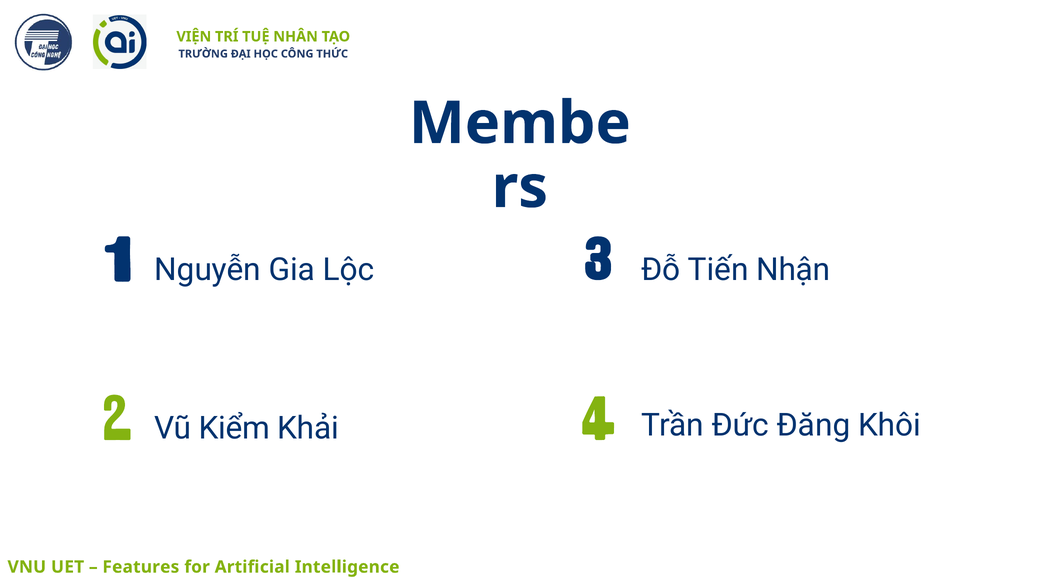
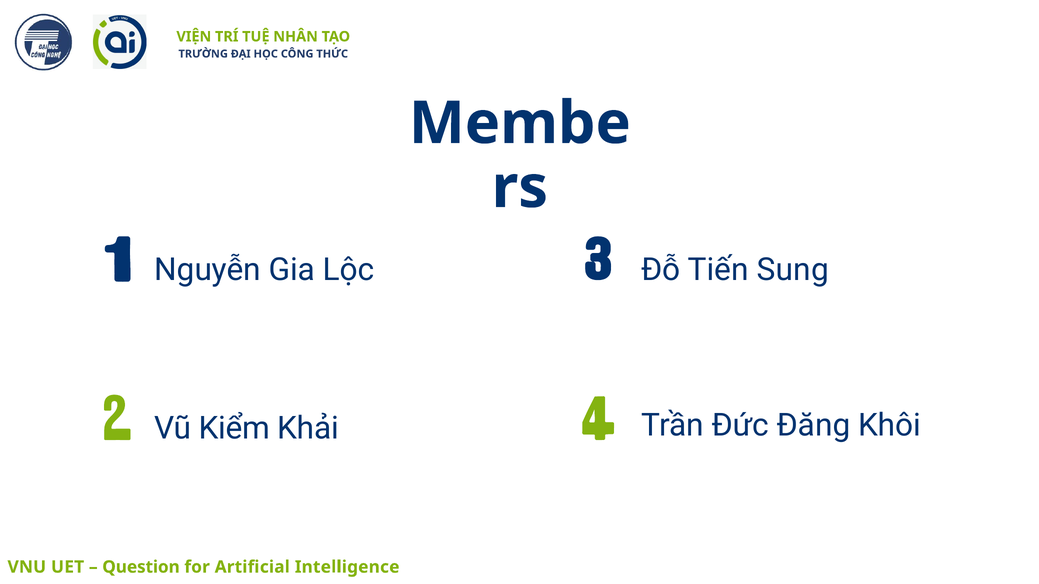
Nhận: Nhận -> Sung
Features: Features -> Question
